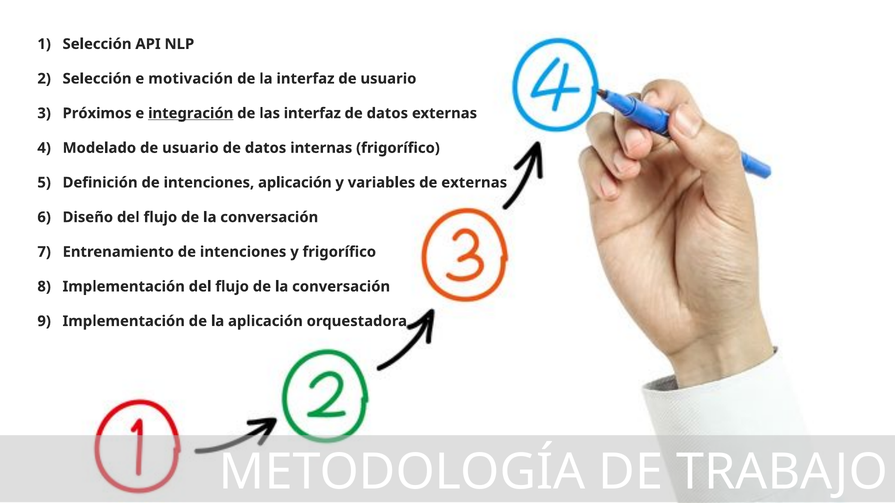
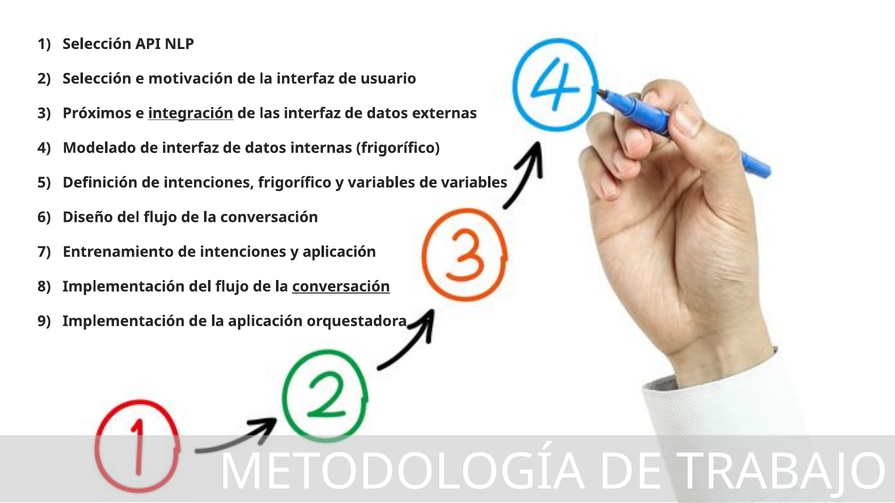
Modelado de usuario: usuario -> interfaz
intenciones aplicación: aplicación -> frigorífico
de externas: externas -> variables
y frigorífico: frigorífico -> aplicación
conversación at (341, 287) underline: none -> present
